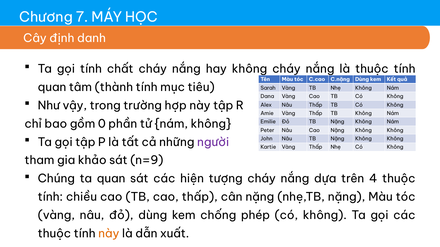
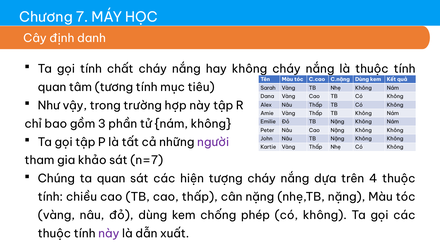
thành: thành -> tương
0: 0 -> 3
n=9: n=9 -> n=7
này at (109, 234) colour: orange -> purple
